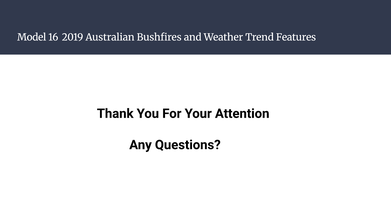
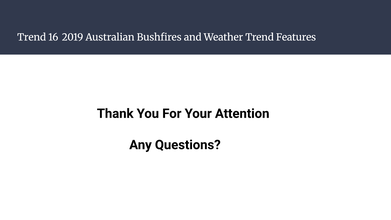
Model at (32, 37): Model -> Trend
